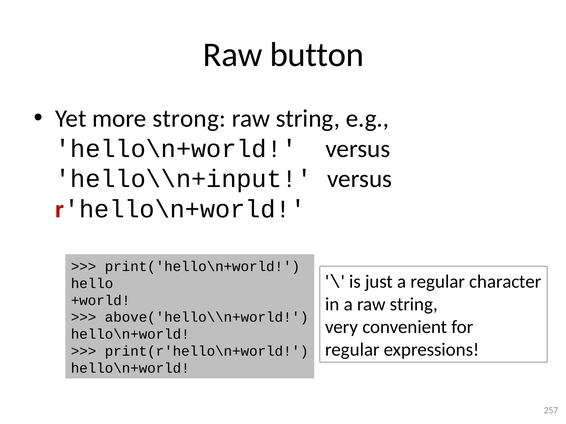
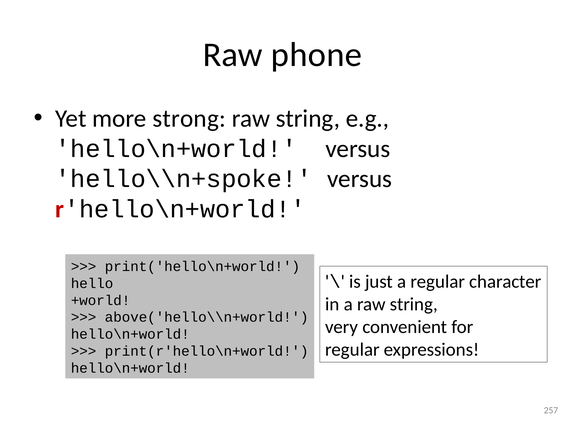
button: button -> phone
hello\\n+input: hello\\n+input -> hello\\n+spoke
